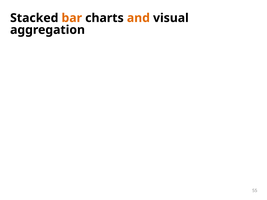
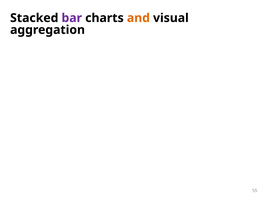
bar colour: orange -> purple
